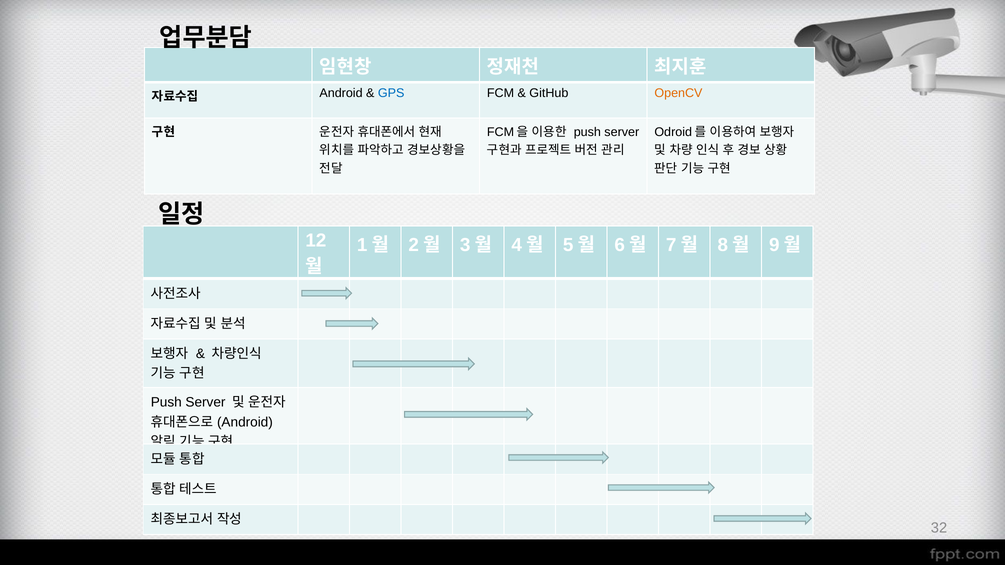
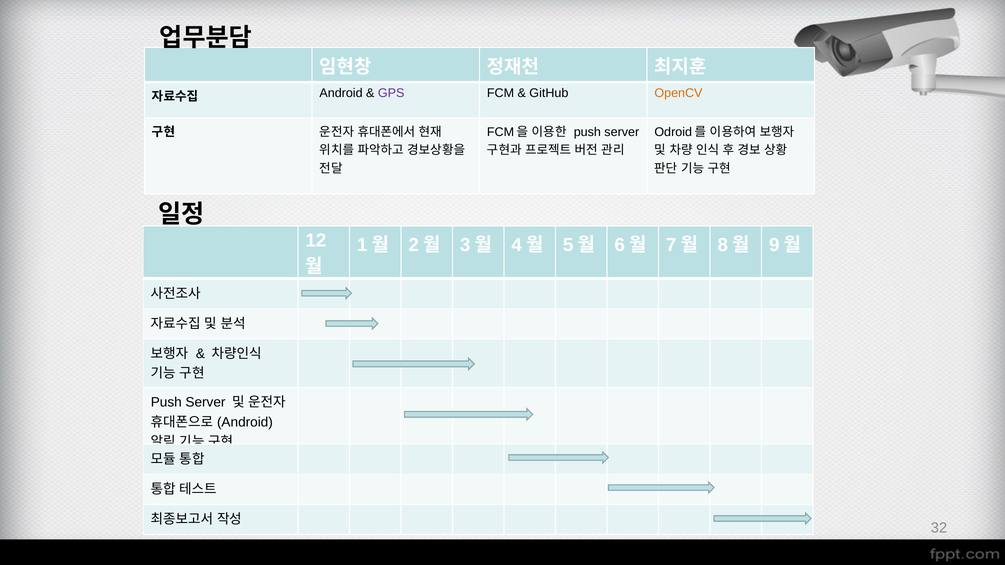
GPS colour: blue -> purple
